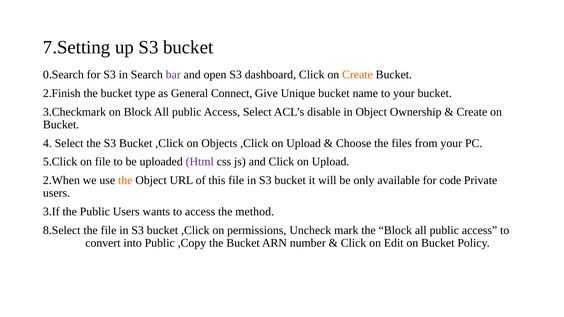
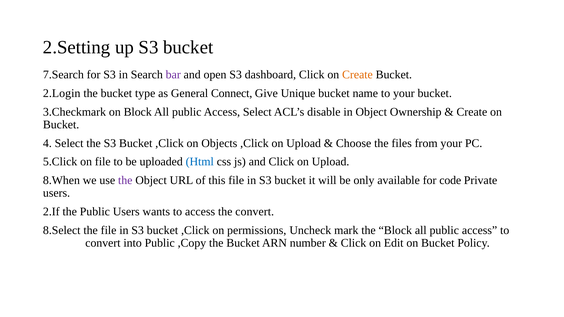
7.Setting: 7.Setting -> 2.Setting
0.Search: 0.Search -> 7.Search
2.Finish: 2.Finish -> 2.Login
Html colour: purple -> blue
2.When: 2.When -> 8.When
the at (125, 180) colour: orange -> purple
3.If: 3.If -> 2.If
the method: method -> convert
